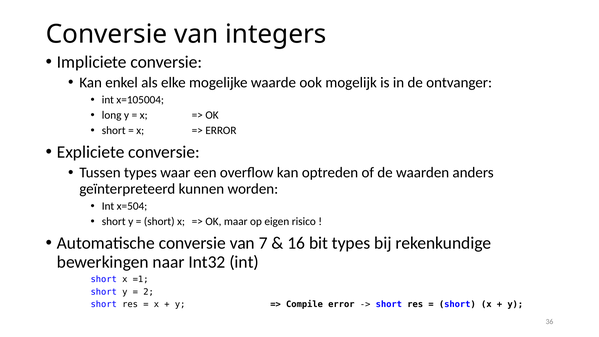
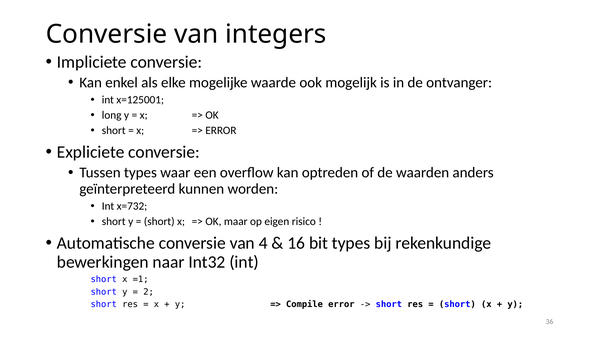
x=105004: x=105004 -> x=125001
x=504: x=504 -> x=732
7: 7 -> 4
